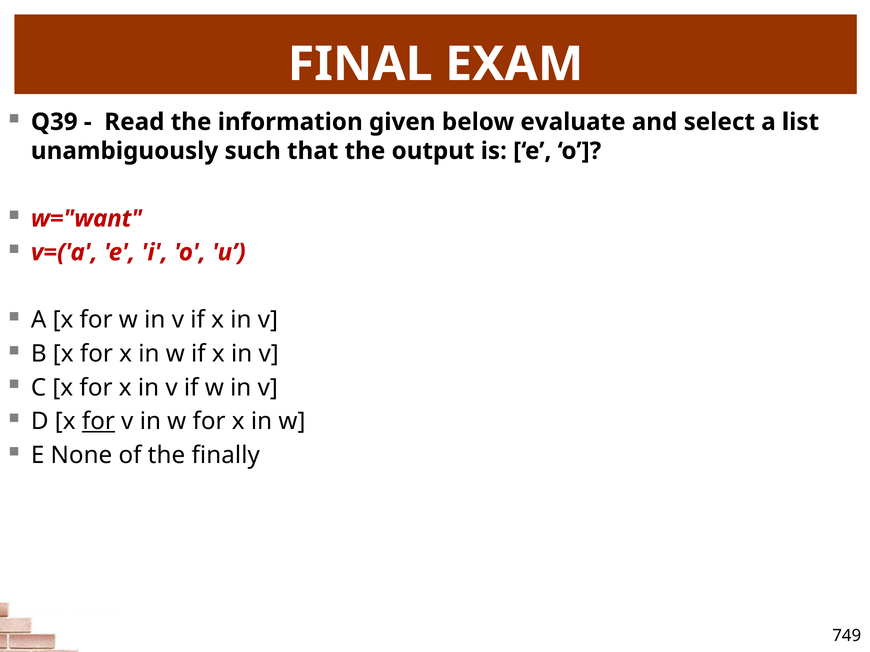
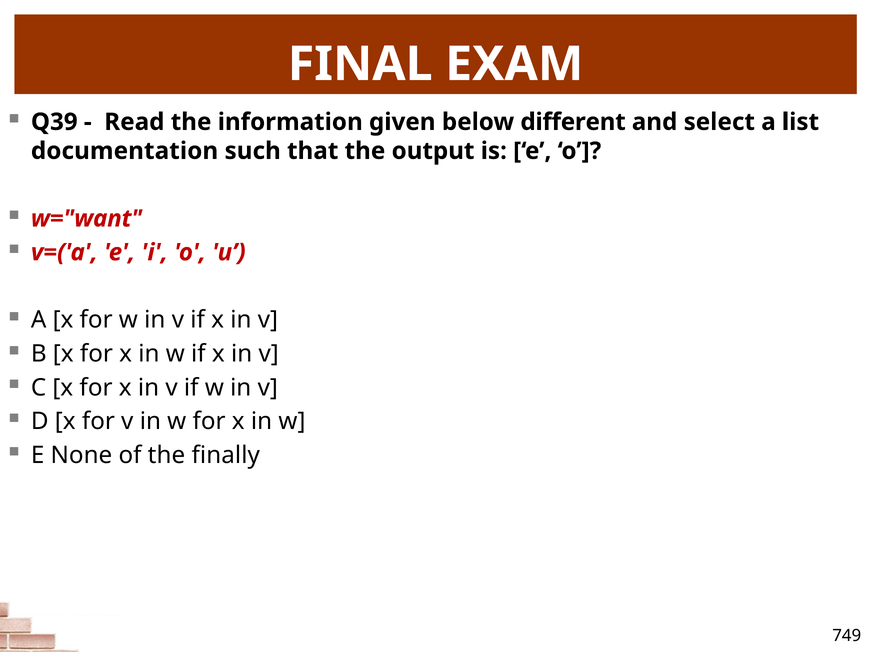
evaluate: evaluate -> different
unambiguously: unambiguously -> documentation
for at (98, 422) underline: present -> none
